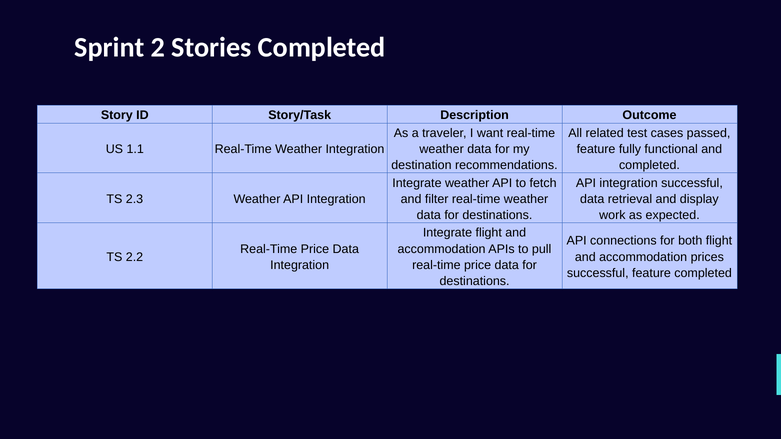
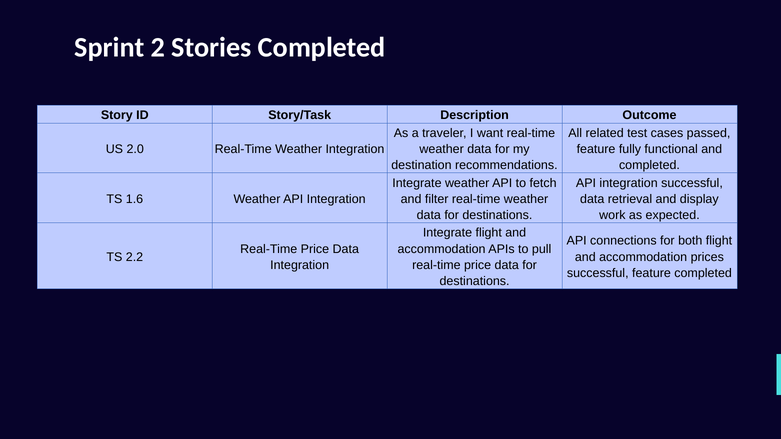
1.1: 1.1 -> 2.0
2.3: 2.3 -> 1.6
